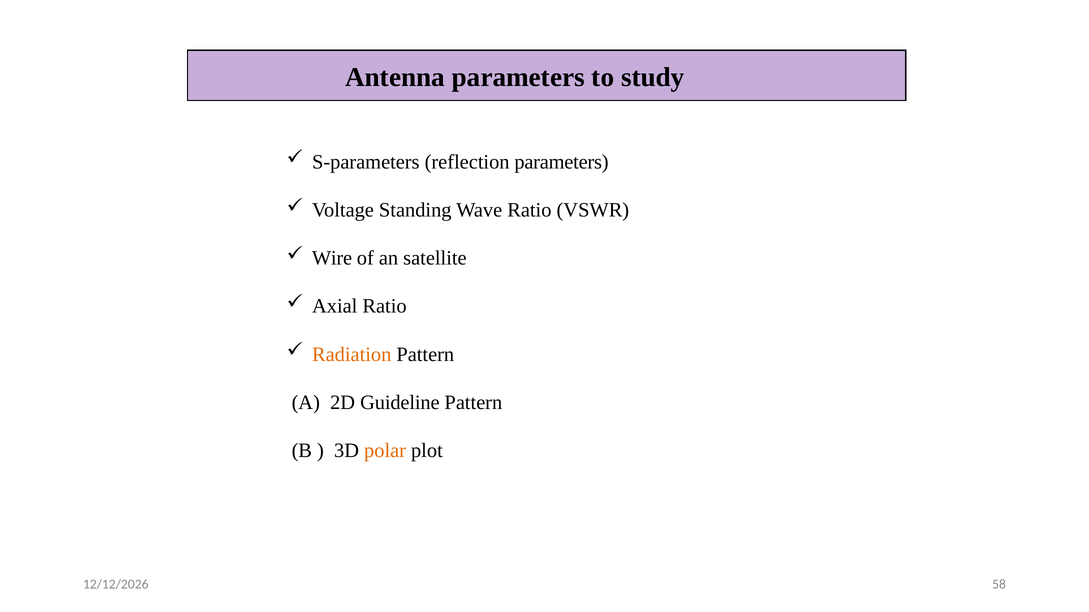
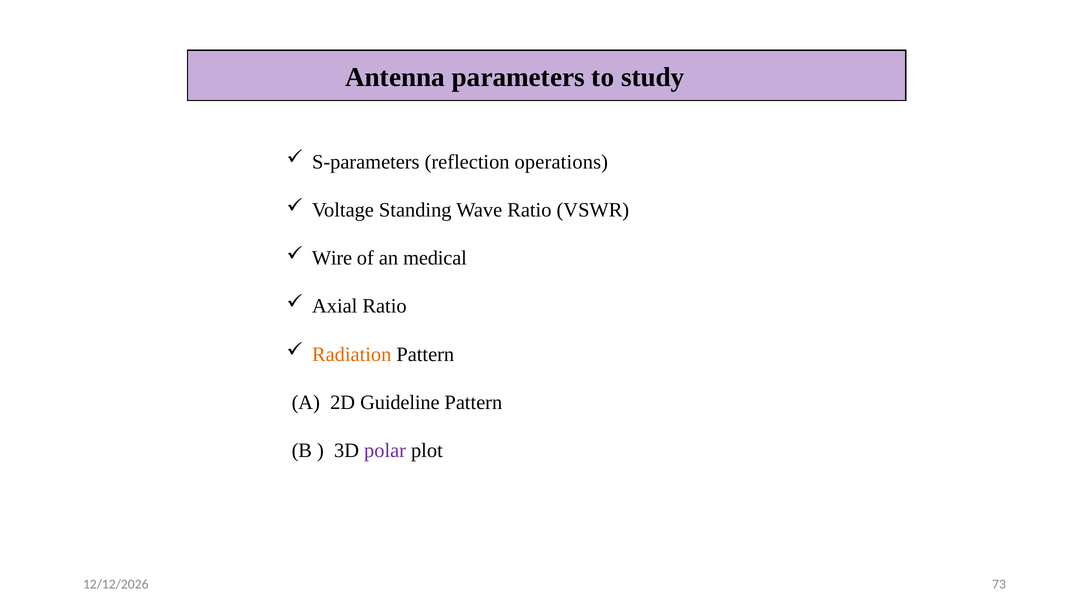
reflection parameters: parameters -> operations
satellite: satellite -> medical
polar colour: orange -> purple
58: 58 -> 73
